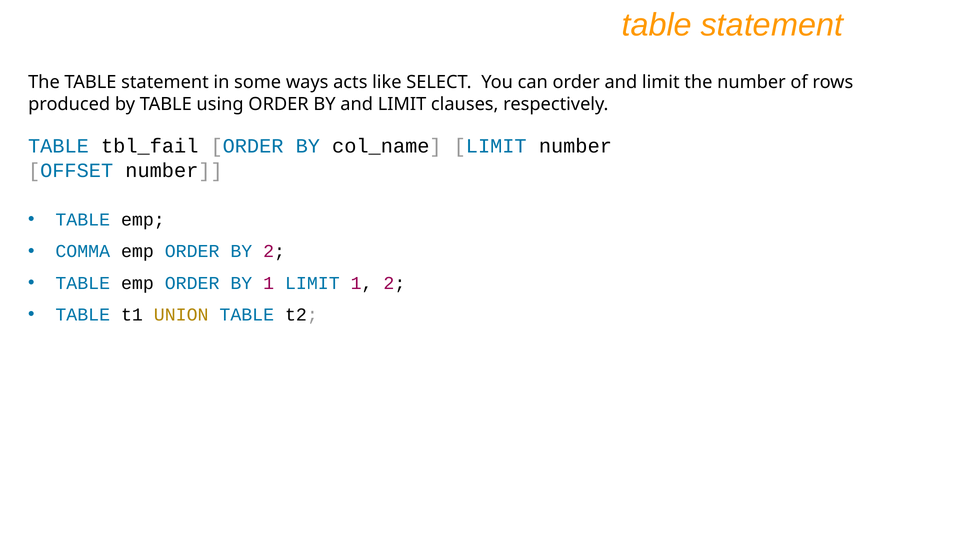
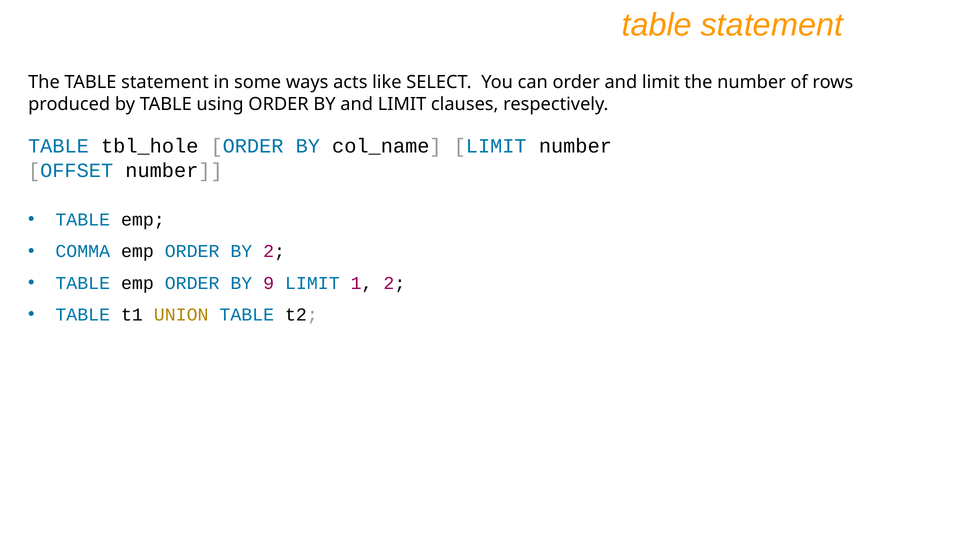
tbl_fail: tbl_fail -> tbl_hole
BY 1: 1 -> 9
